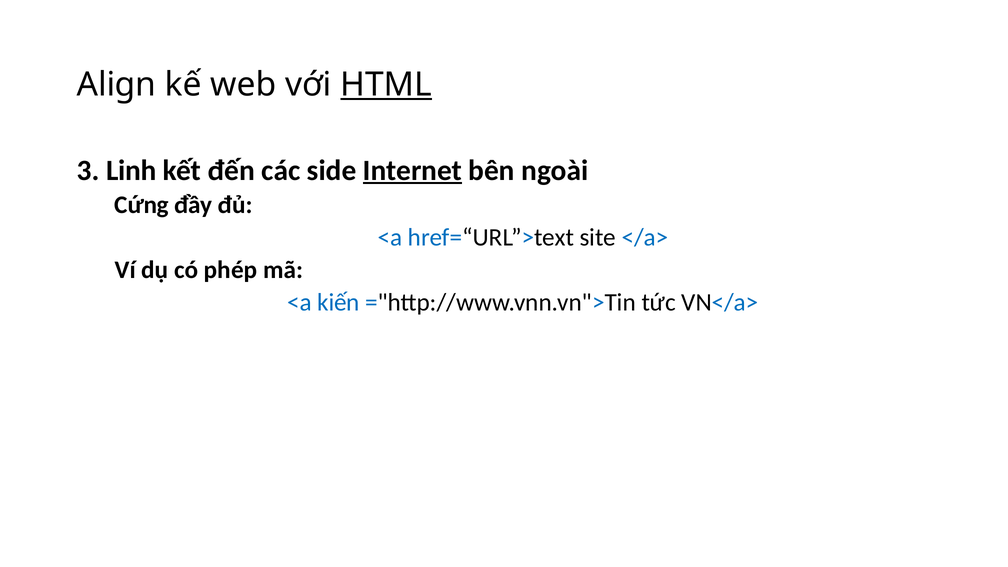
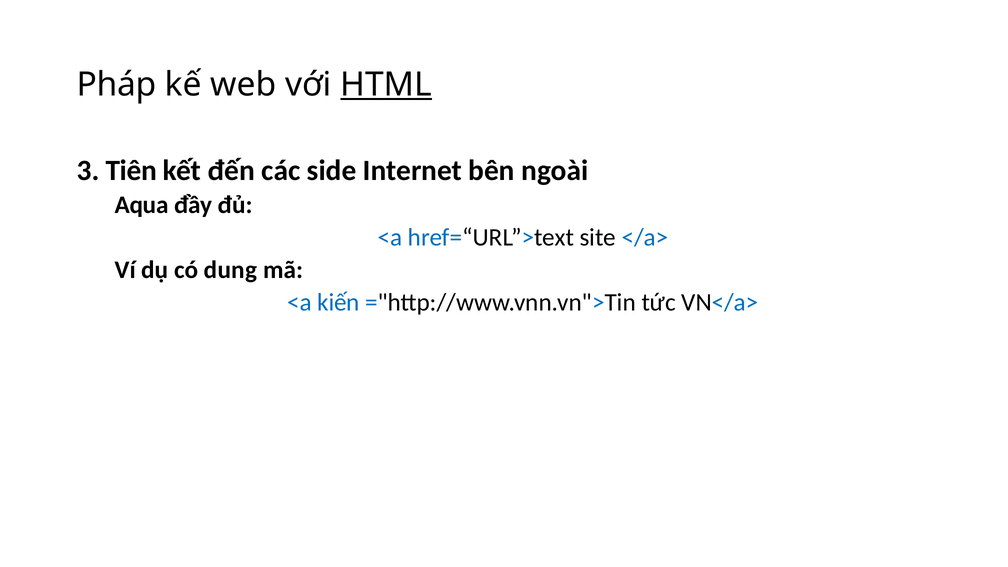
Align: Align -> Pháp
Linh: Linh -> Tiên
Internet underline: present -> none
Cứng: Cứng -> Aqua
phép: phép -> dung
